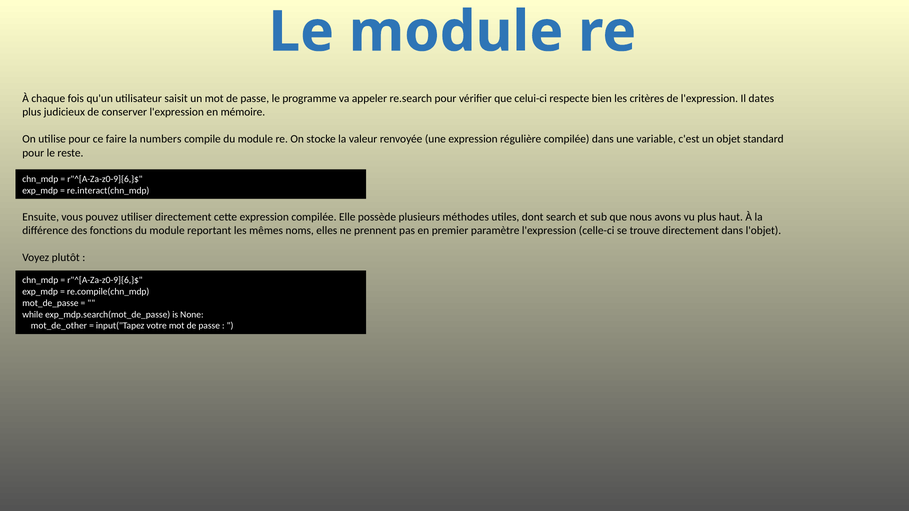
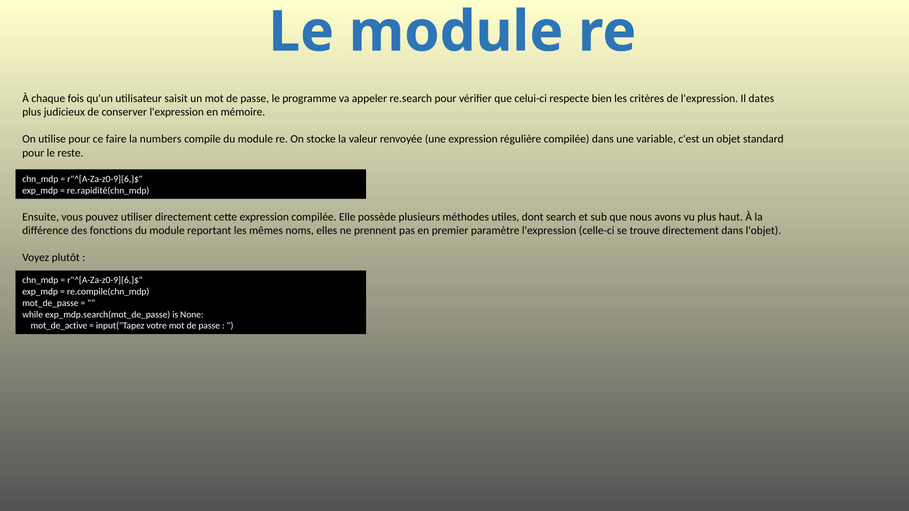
re.interact(chn_mdp: re.interact(chn_mdp -> re.rapidité(chn_mdp
mot_de_other: mot_de_other -> mot_de_active
